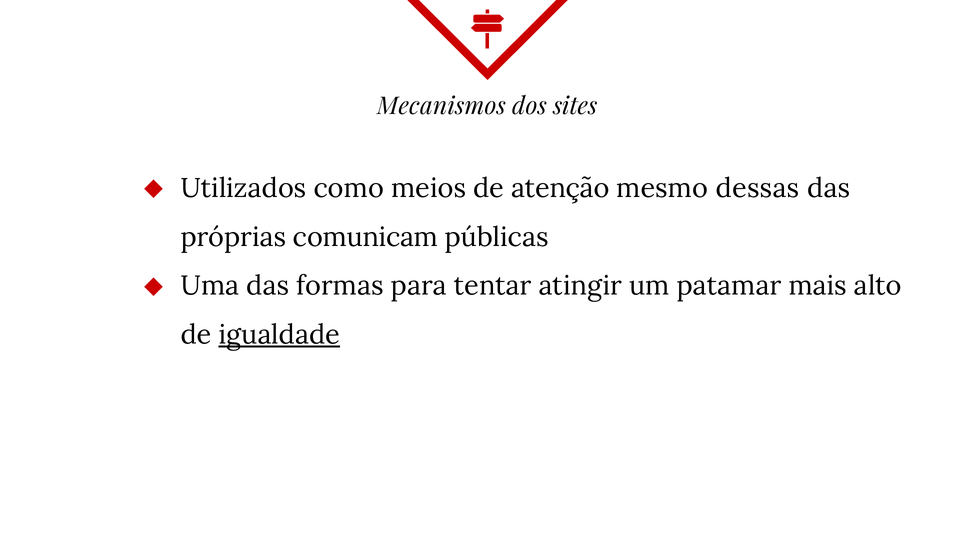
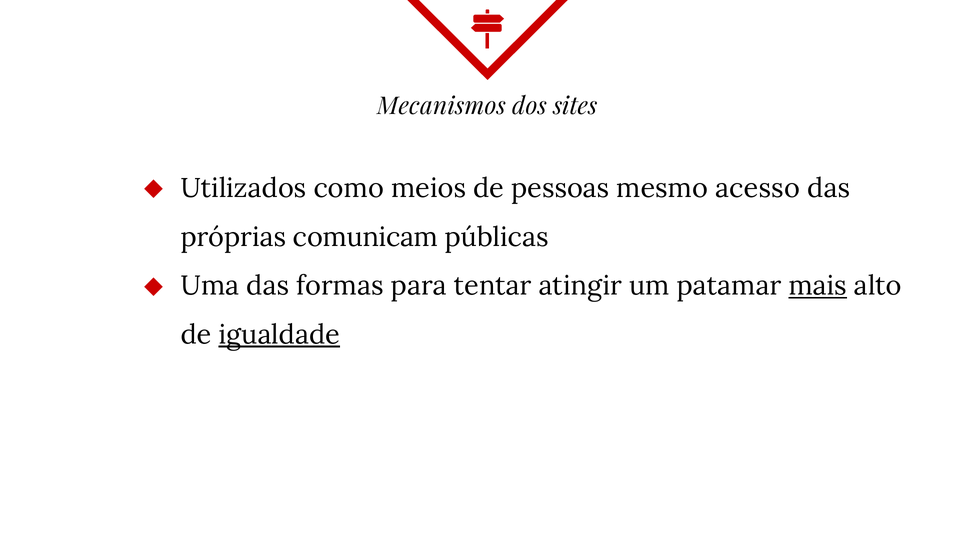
atenção: atenção -> pessoas
dessas: dessas -> acesso
mais underline: none -> present
